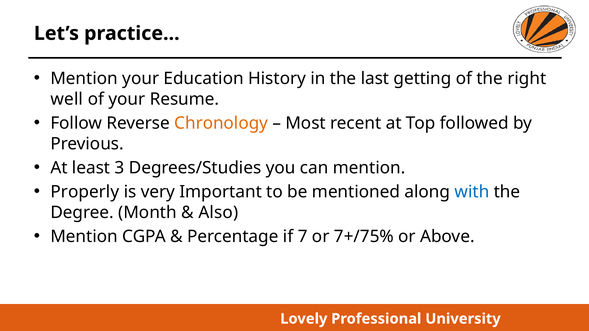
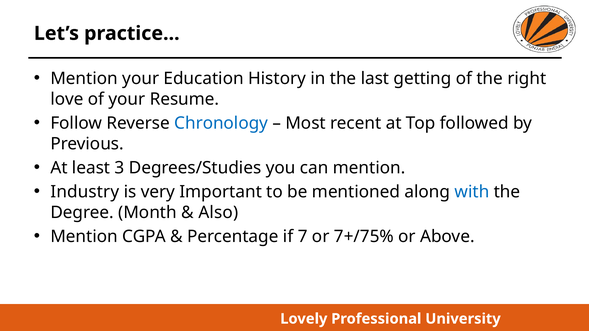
well: well -> love
Chronology colour: orange -> blue
Properly: Properly -> Industry
